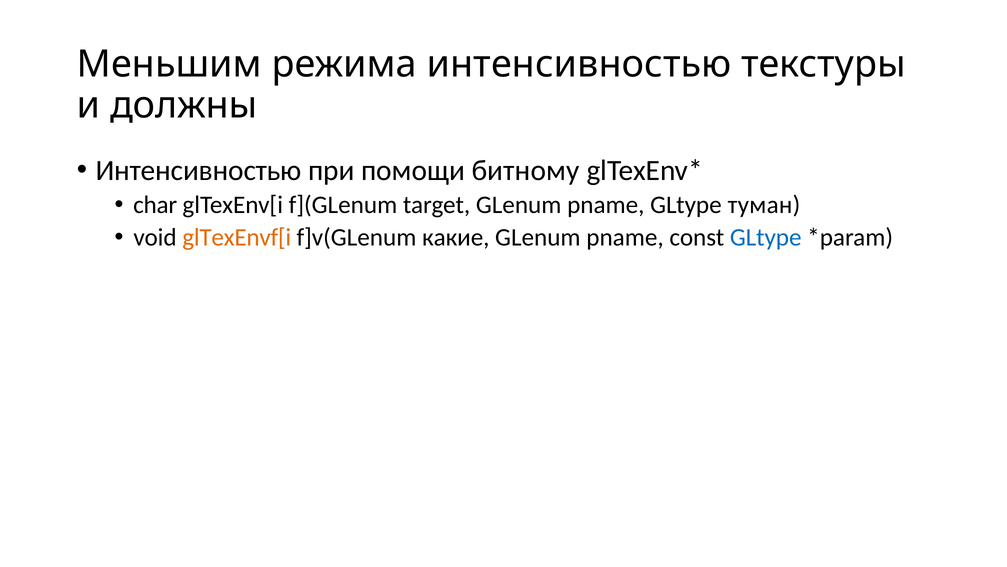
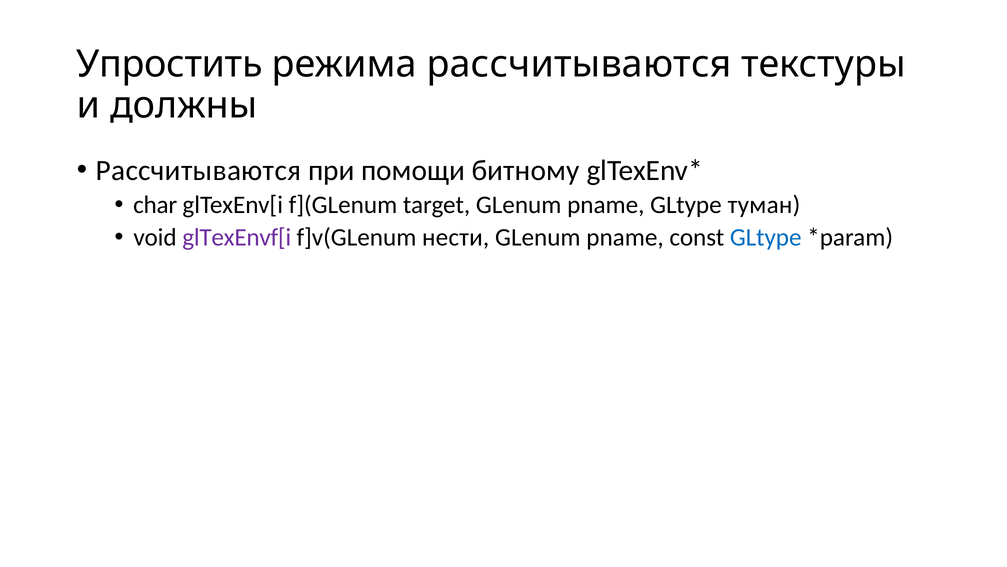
Меньшим: Меньшим -> Упростить
режима интенсивностью: интенсивностью -> рассчитываются
Интенсивностью at (199, 170): Интенсивностью -> Рассчитываются
glTexEnvf[i colour: orange -> purple
какие: какие -> нести
